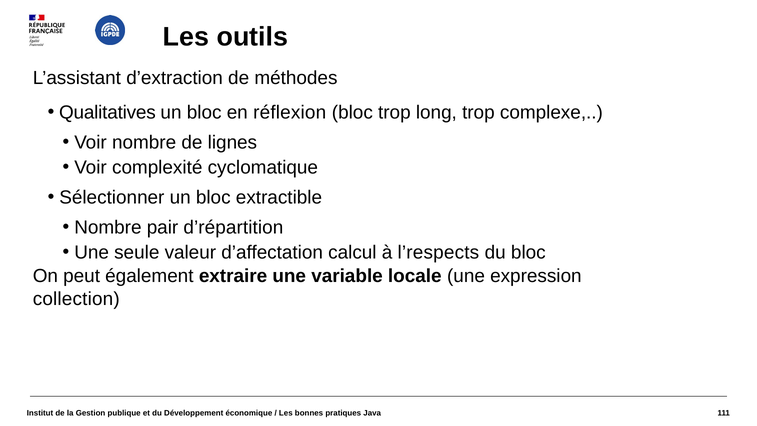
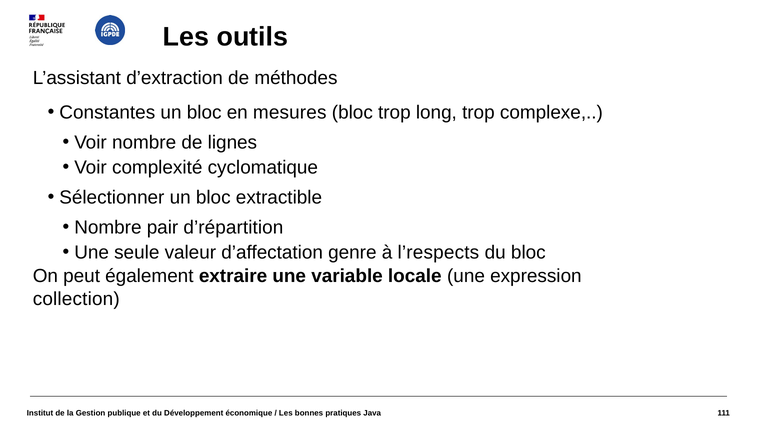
Qualitatives: Qualitatives -> Constantes
réflexion: réflexion -> mesures
calcul: calcul -> genre
